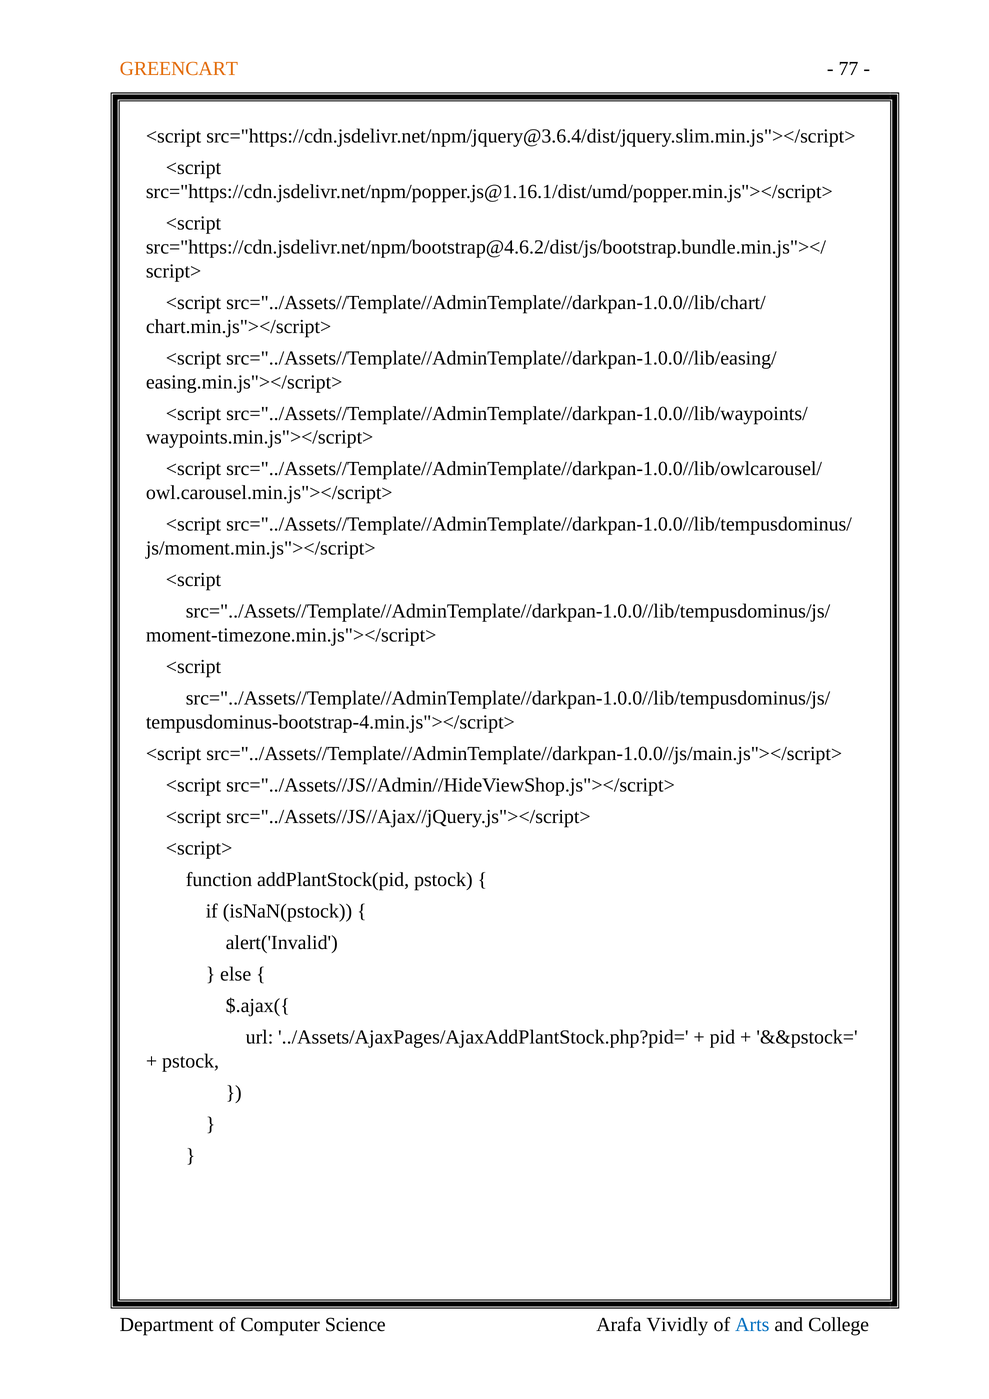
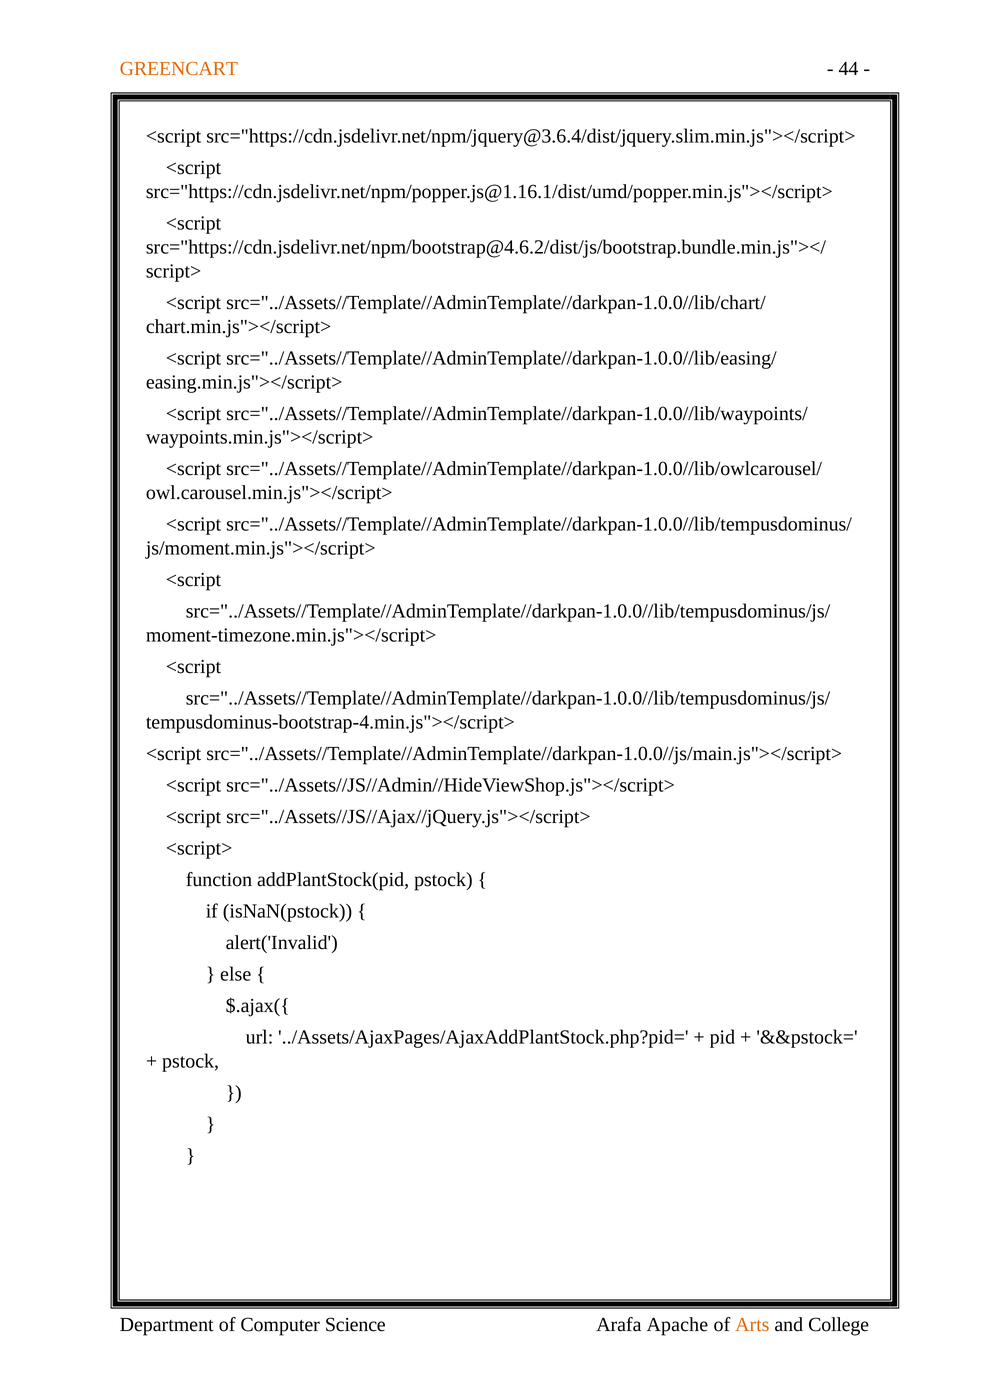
77: 77 -> 44
Vividly: Vividly -> Apache
Arts colour: blue -> orange
